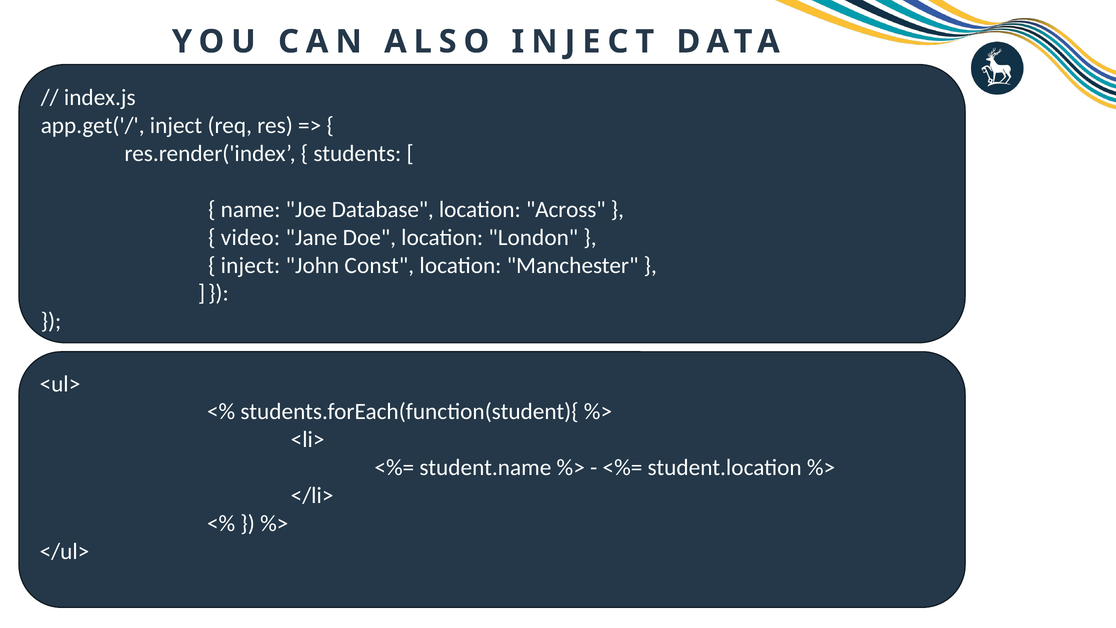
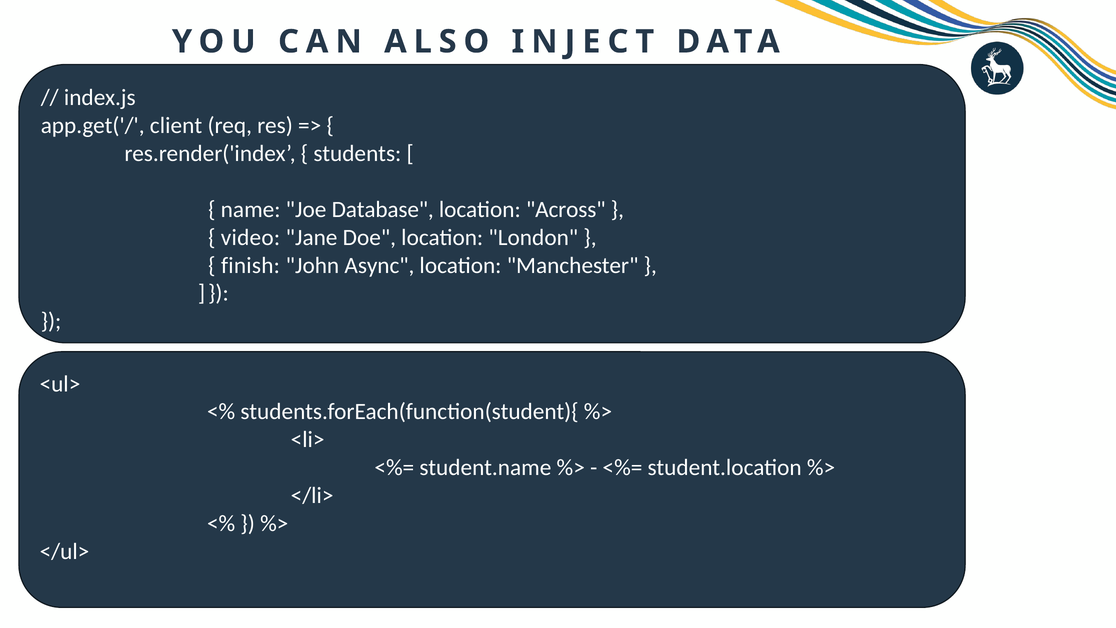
app.get('/ inject: inject -> client
inject at (251, 265): inject -> finish
Const: Const -> Async
